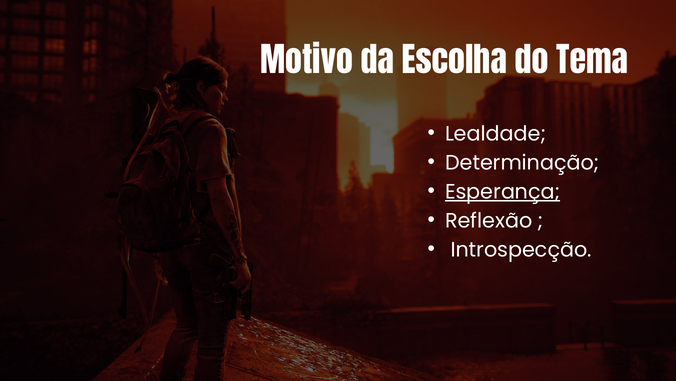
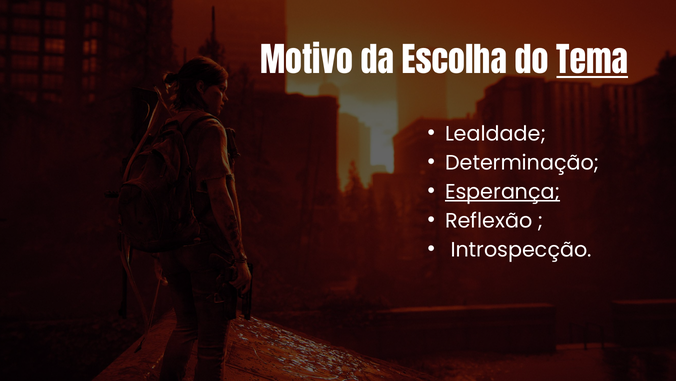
Tema underline: none -> present
